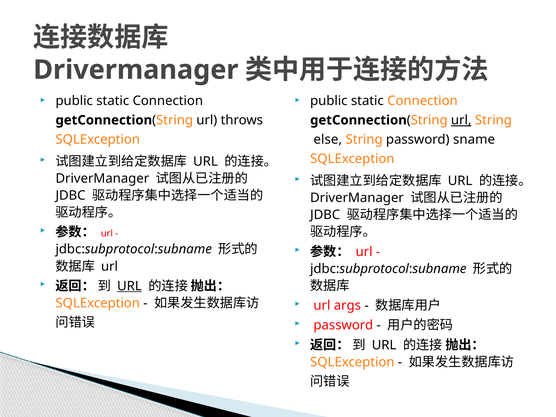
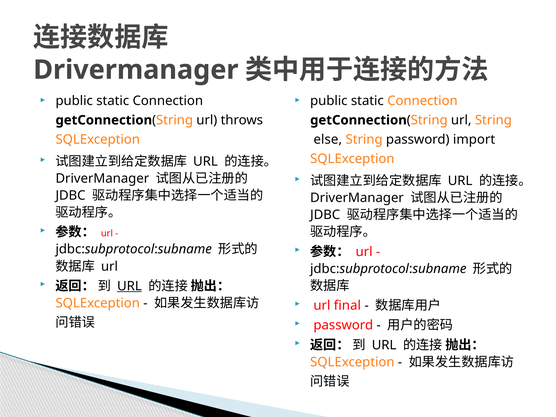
url at (461, 120) underline: present -> none
sname: sname -> import
args: args -> final
